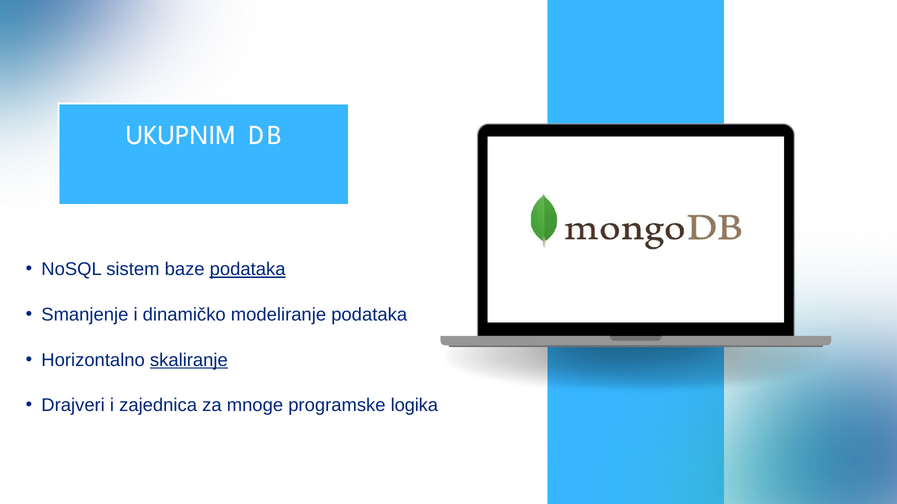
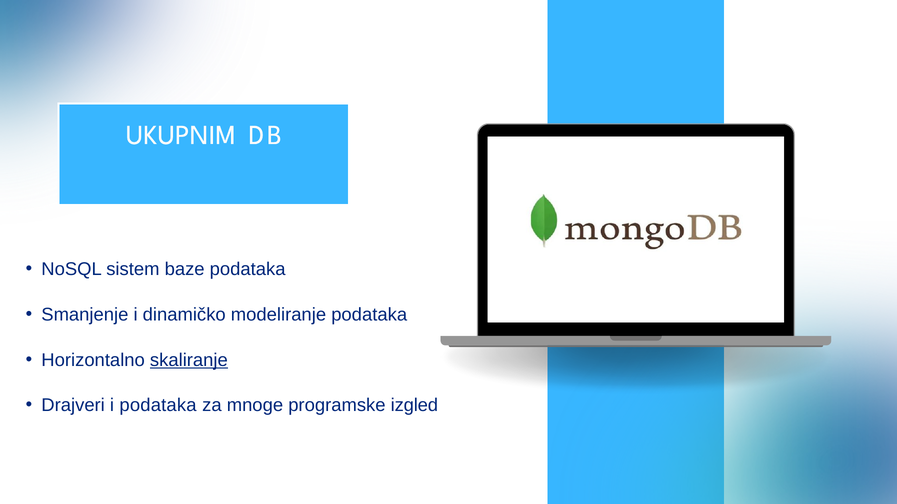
podataka at (248, 270) underline: present -> none
i zajednica: zajednica -> podataka
logika: logika -> izgled
